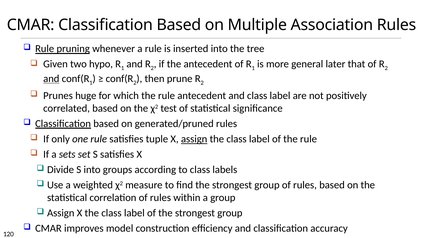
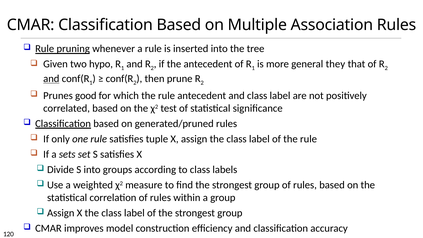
later: later -> they
huge: huge -> good
assign at (194, 139) underline: present -> none
